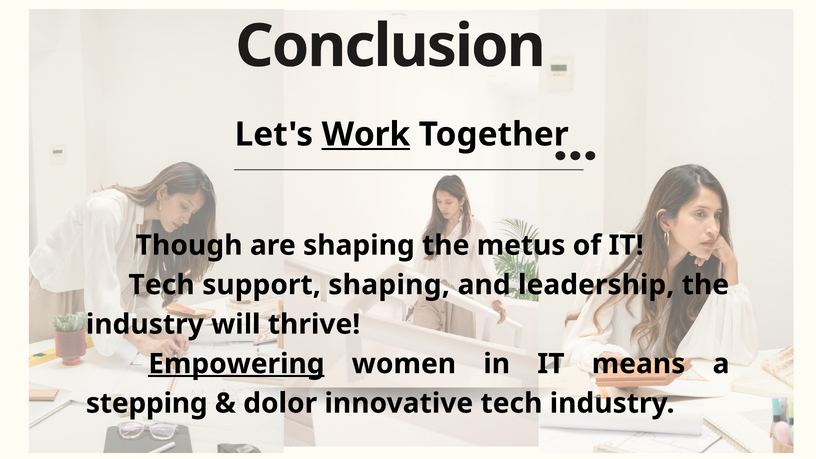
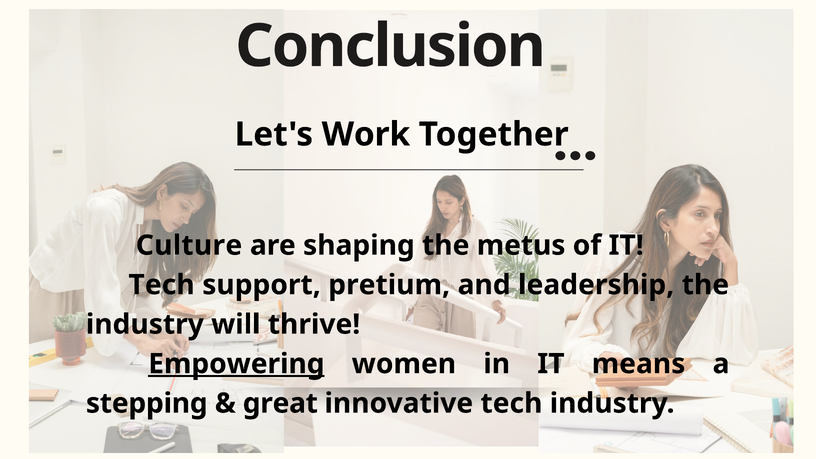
Work underline: present -> none
Though: Though -> Culture
support shaping: shaping -> pretium
dolor: dolor -> great
